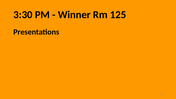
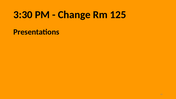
Winner: Winner -> Change
